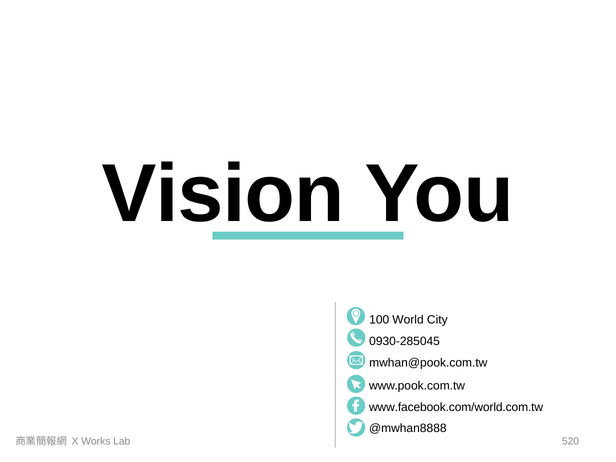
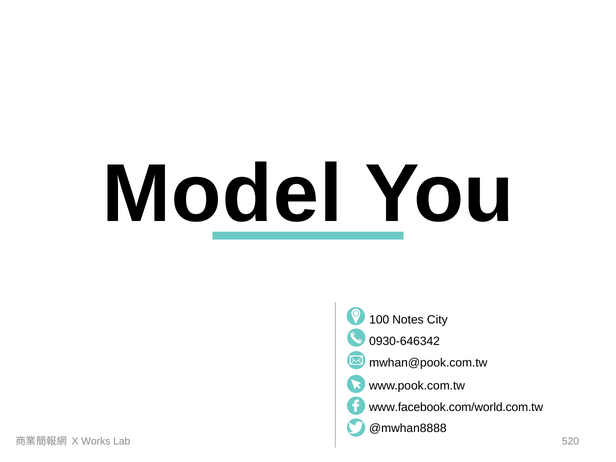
Vision: Vision -> Model
World: World -> Notes
0930-285045: 0930-285045 -> 0930-646342
